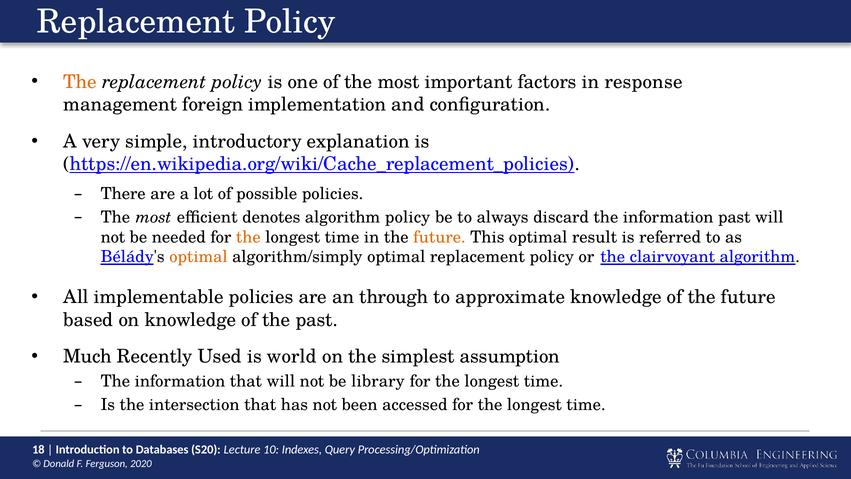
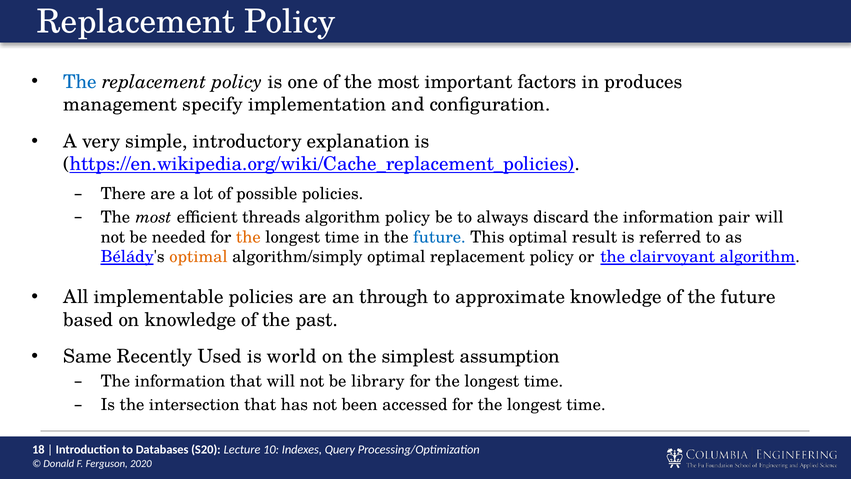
The at (80, 82) colour: orange -> blue
response: response -> produces
foreign: foreign -> specify
denotes: denotes -> threads
information past: past -> pair
future at (439, 237) colour: orange -> blue
Much: Much -> Same
